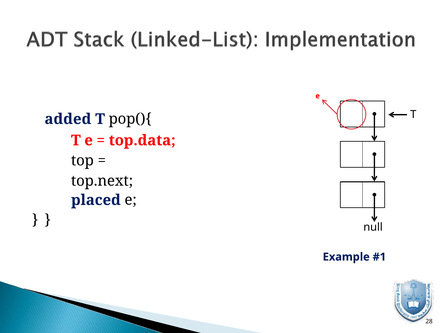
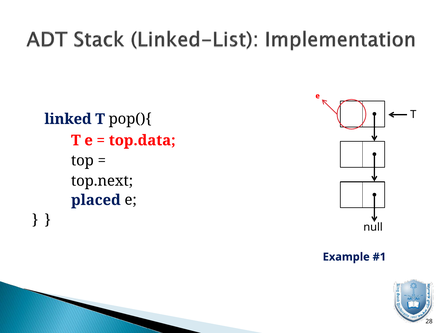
added: added -> linked
